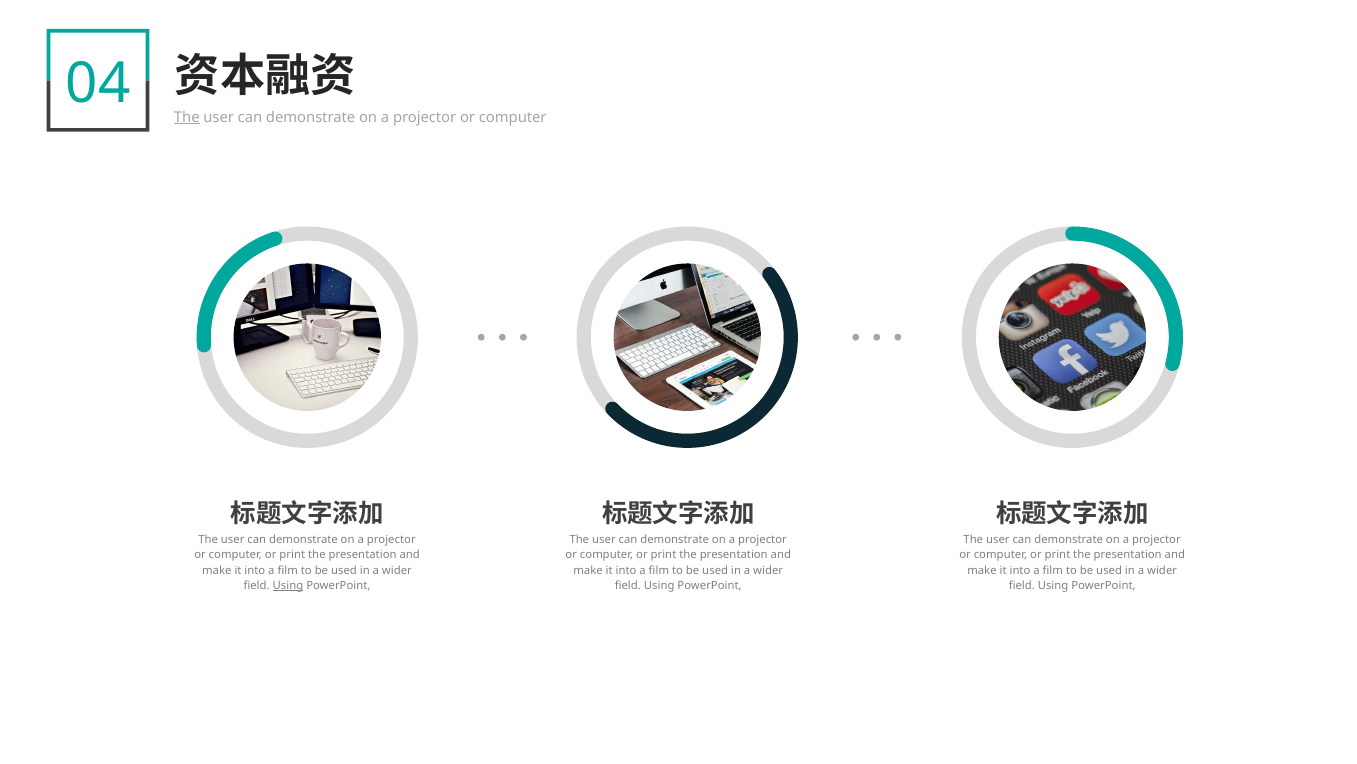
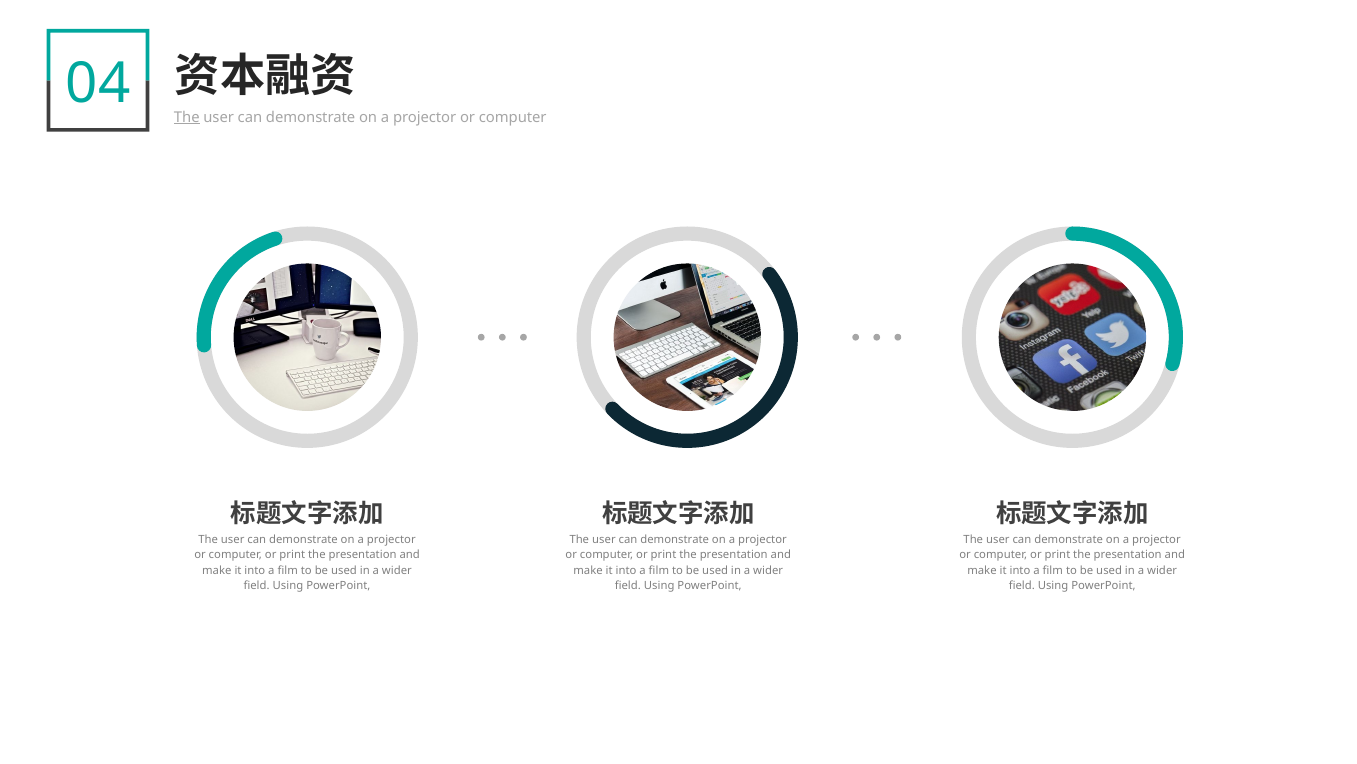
Using at (288, 585) underline: present -> none
